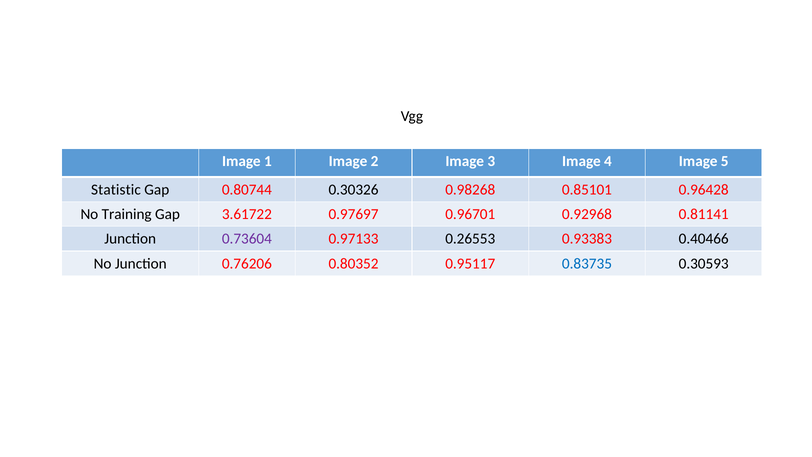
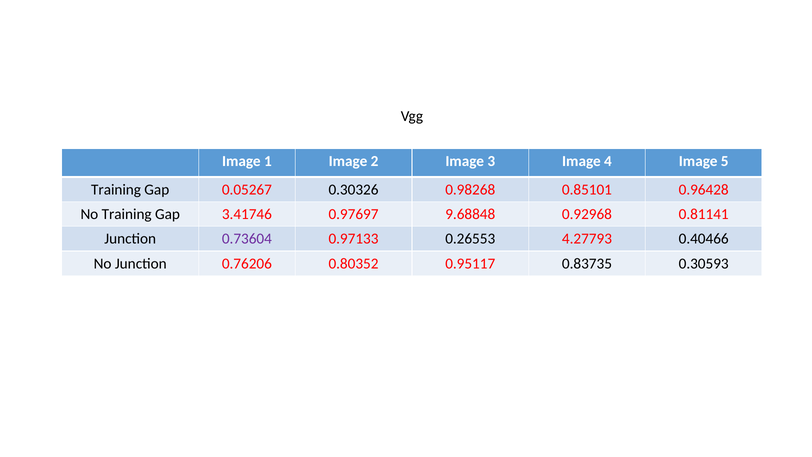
Statistic at (116, 189): Statistic -> Training
0.80744: 0.80744 -> 0.05267
3.61722: 3.61722 -> 3.41746
0.96701: 0.96701 -> 9.68848
0.93383: 0.93383 -> 4.27793
0.83735 colour: blue -> black
